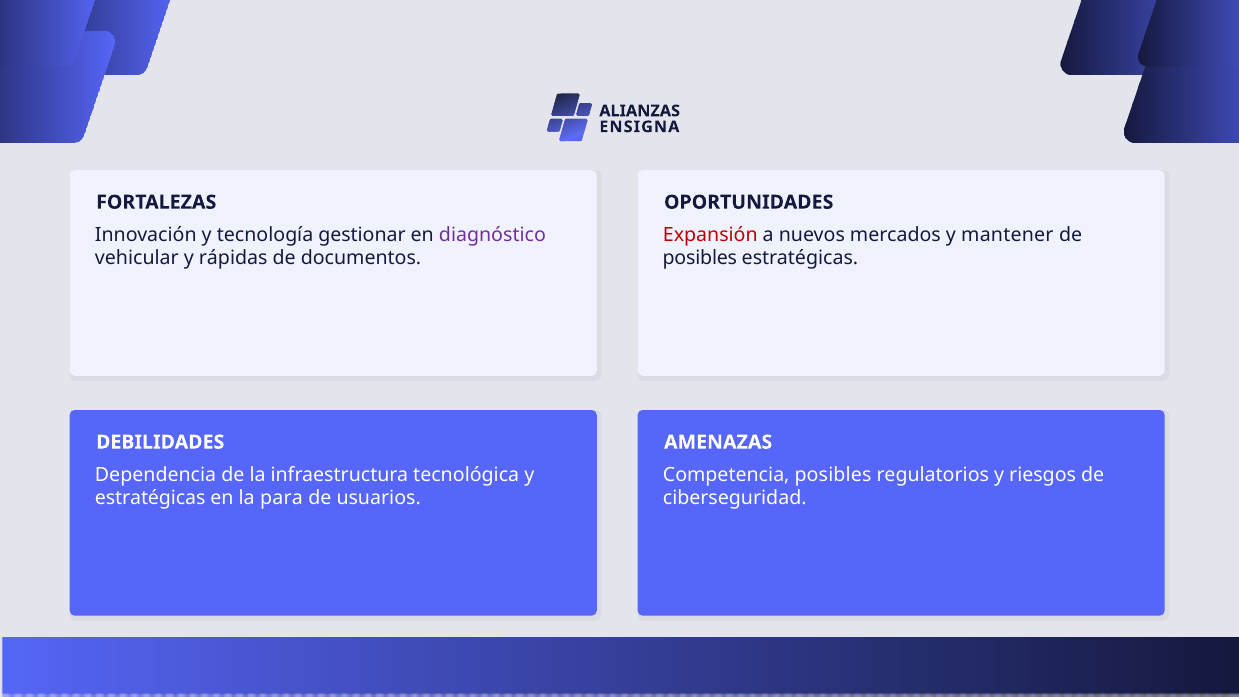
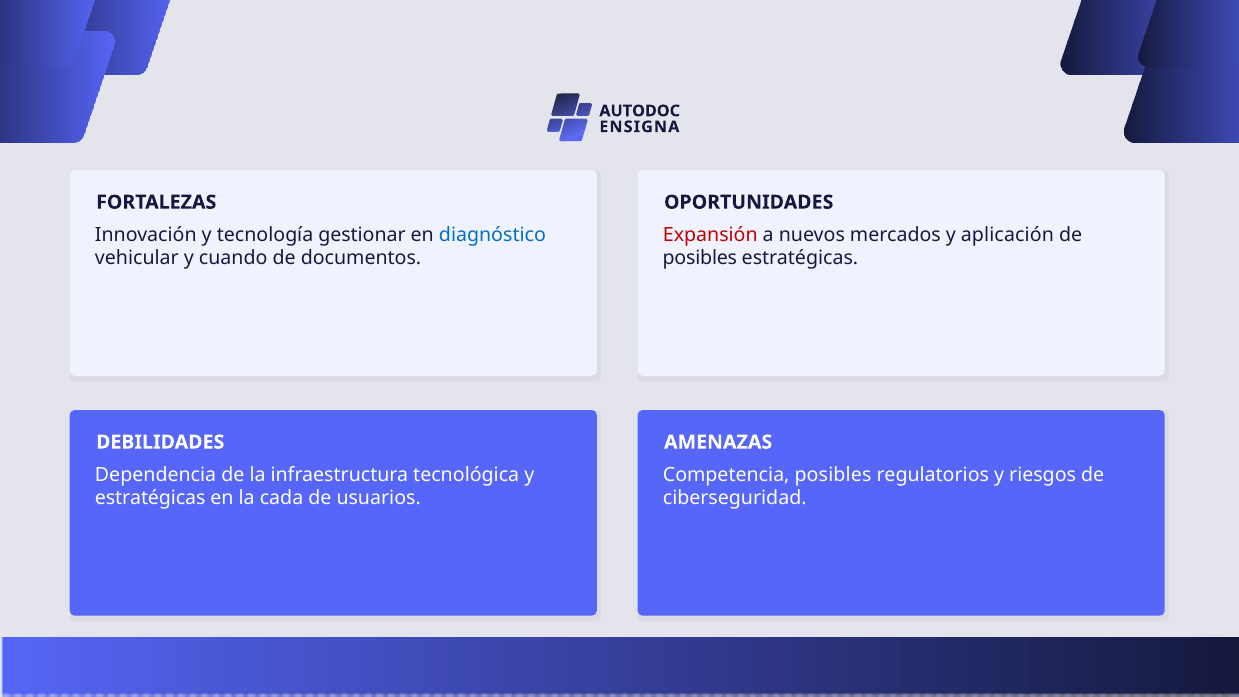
ALIANZAS: ALIANZAS -> AUTODOC
diagnóstico colour: purple -> blue
mantener: mantener -> aplicación
rápidas: rápidas -> cuando
para: para -> cada
